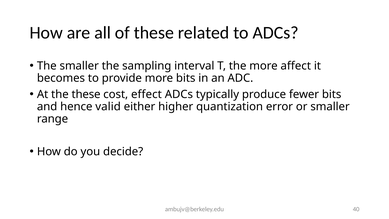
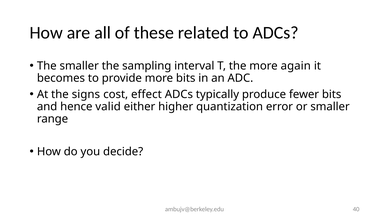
affect: affect -> again
the these: these -> signs
